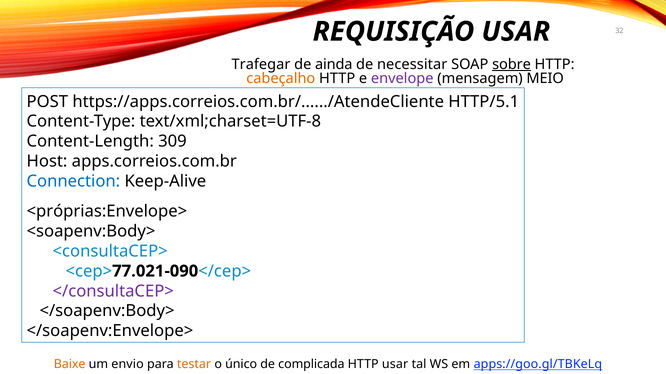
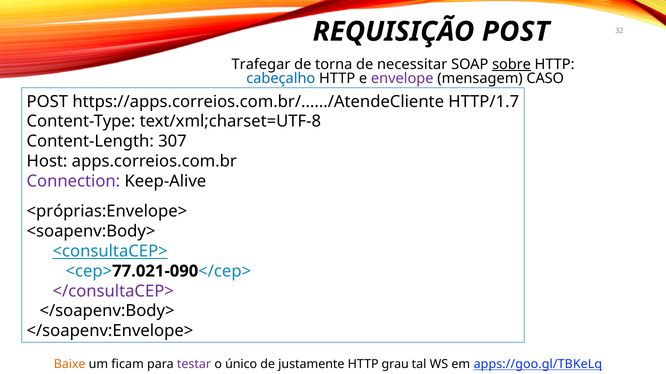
REQUISIÇÃO USAR: USAR -> POST
ainda: ainda -> torna
cabeçalho colour: orange -> blue
MEIO: MEIO -> CASO
HTTP/5.1: HTTP/5.1 -> HTTP/1.7
309: 309 -> 307
Connection colour: blue -> purple
<consultaCEP> underline: none -> present
envio: envio -> ficam
testar colour: orange -> purple
complicada: complicada -> justamente
HTTP usar: usar -> grau
